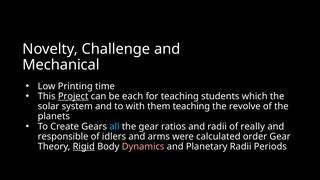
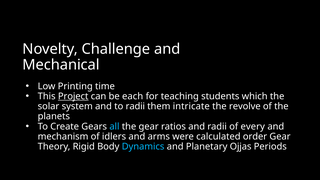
to with: with -> radii
them teaching: teaching -> intricate
really: really -> every
responsible: responsible -> mechanism
Rigid underline: present -> none
Dynamics colour: pink -> light blue
Planetary Radii: Radii -> Ojjas
